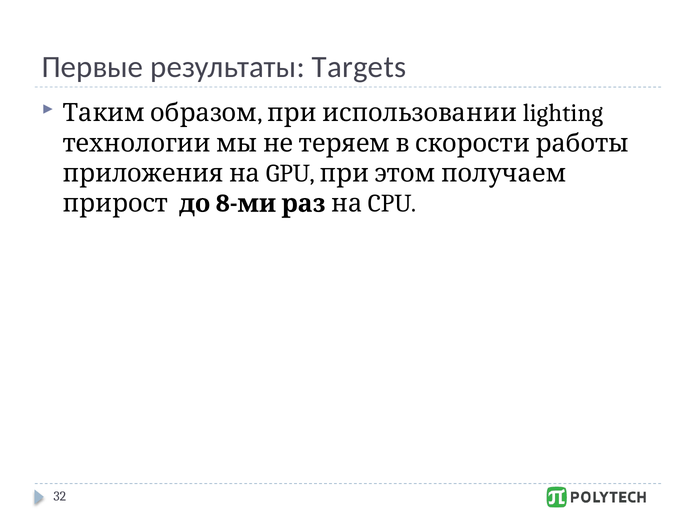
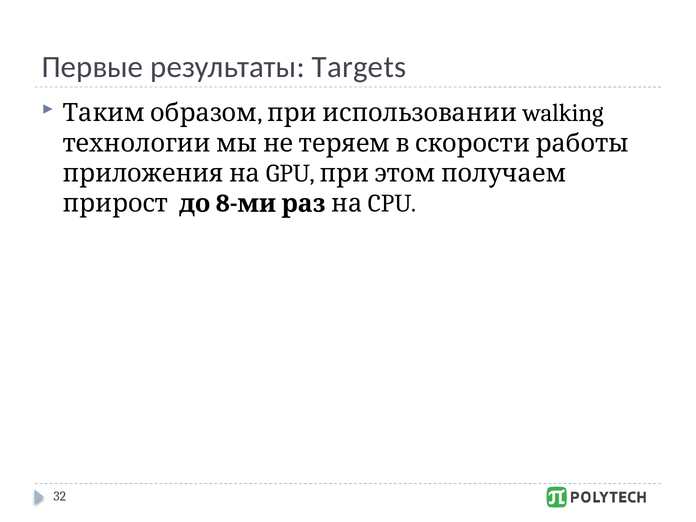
lighting: lighting -> walking
